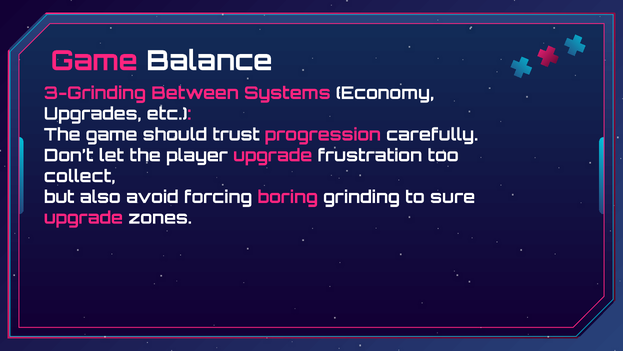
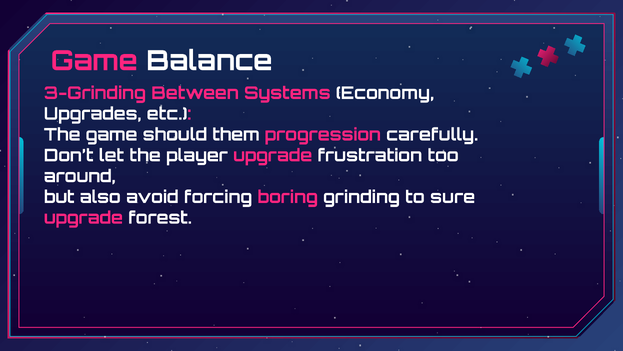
trust: trust -> them
collect: collect -> around
zones: zones -> forest
